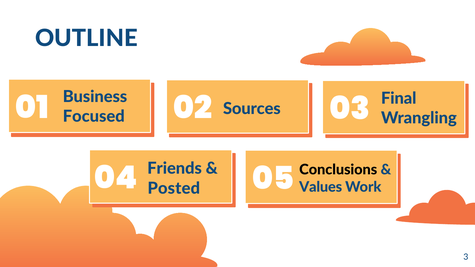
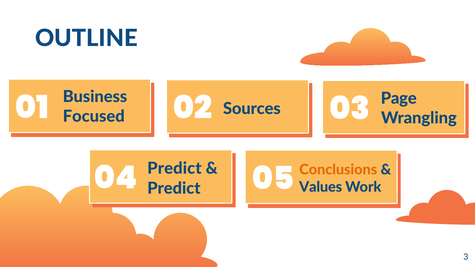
Final: Final -> Page
Friends at (175, 169): Friends -> Predict
Conclusions colour: black -> orange
Posted at (174, 188): Posted -> Predict
